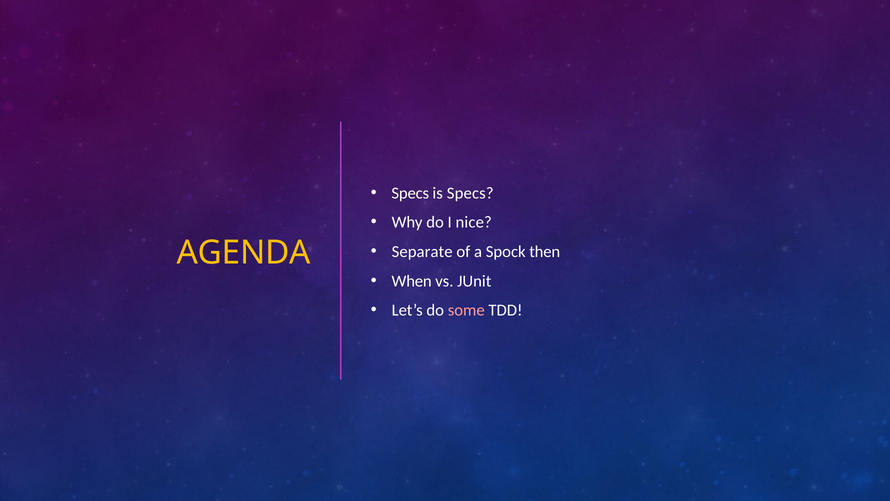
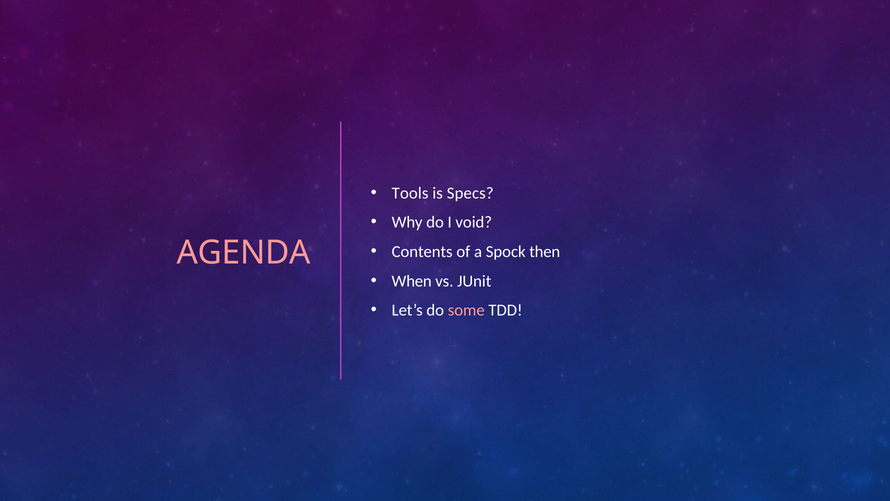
Specs at (410, 193): Specs -> Tools
nice: nice -> void
Separate: Separate -> Contents
AGENDA colour: yellow -> pink
